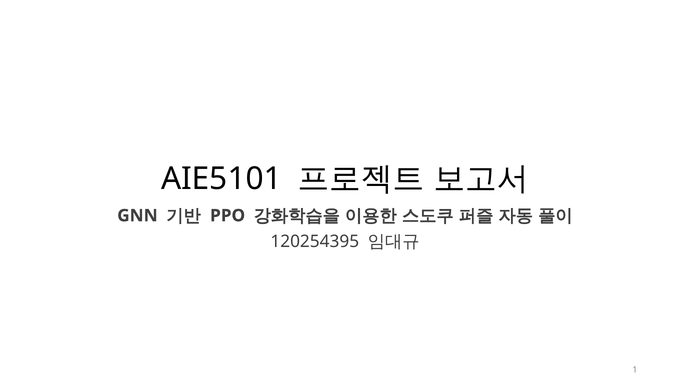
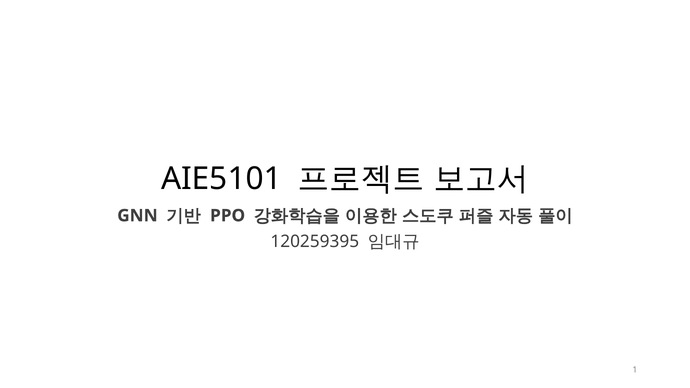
120254395: 120254395 -> 120259395
